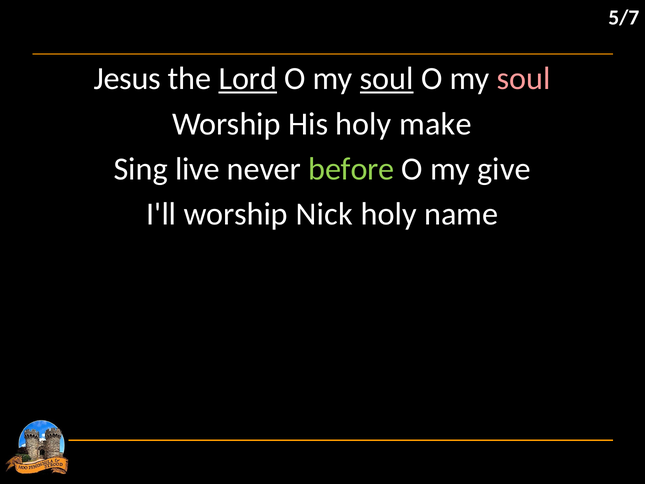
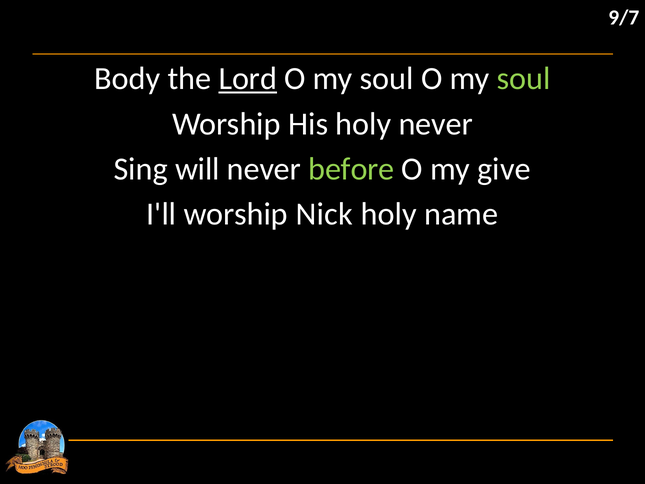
5/7: 5/7 -> 9/7
Jesus: Jesus -> Body
soul at (387, 79) underline: present -> none
soul at (524, 79) colour: pink -> light green
holy make: make -> never
live: live -> will
